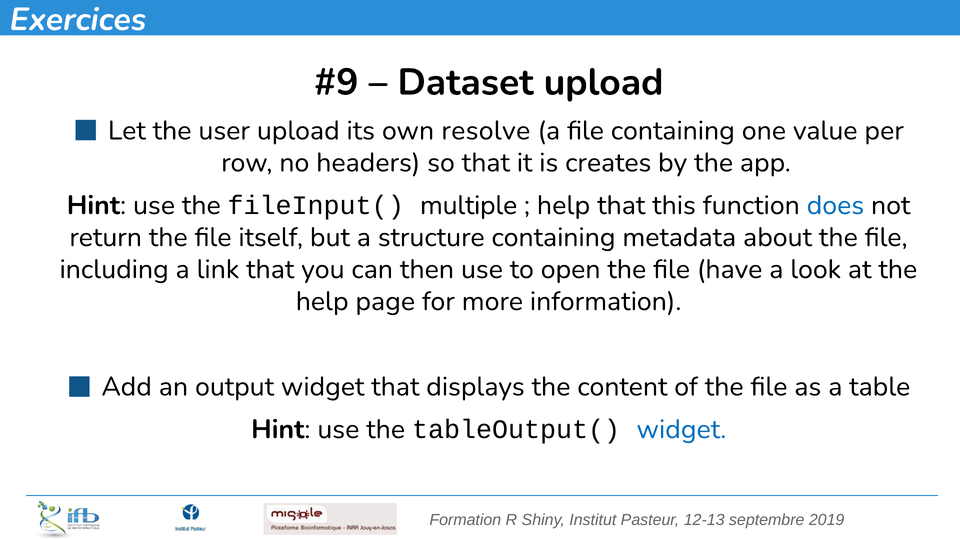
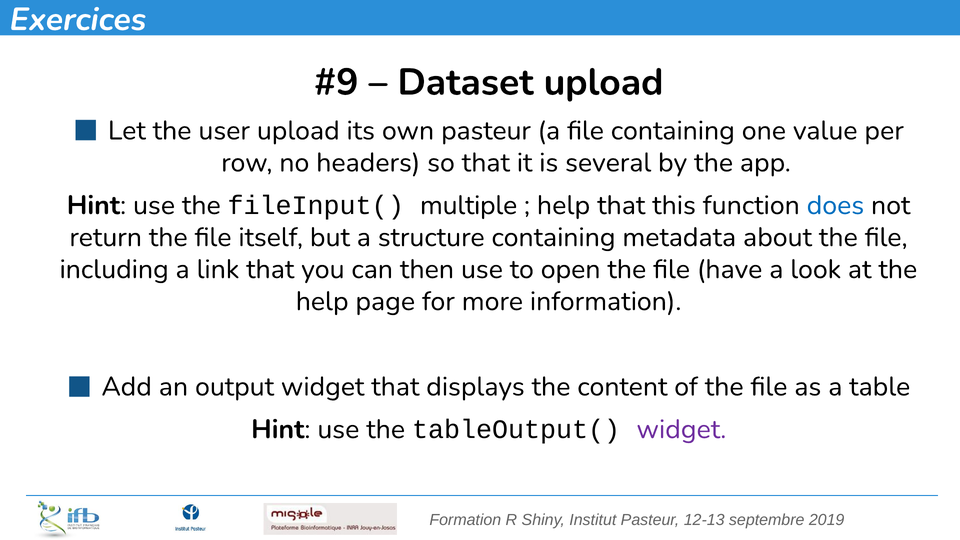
own resolve: resolve -> pasteur
creates: creates -> several
widget at (681, 429) colour: blue -> purple
